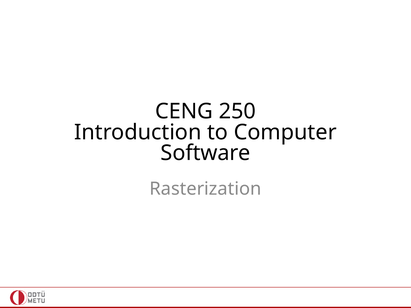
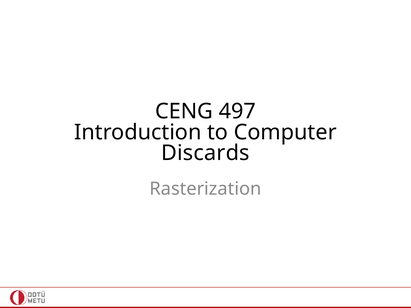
250: 250 -> 497
Software: Software -> Discards
